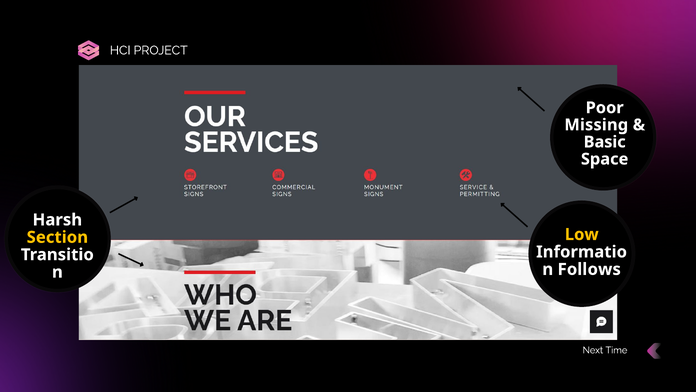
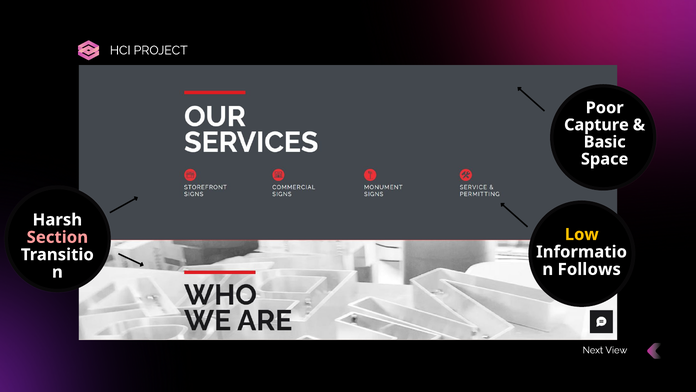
Missing: Missing -> Capture
Section colour: yellow -> pink
Time: Time -> View
